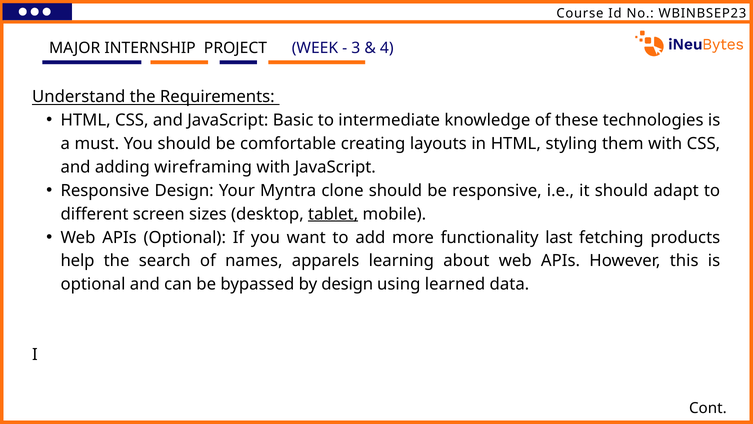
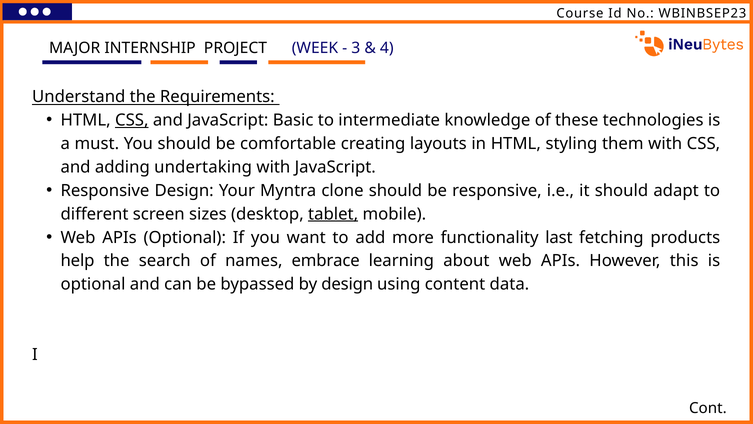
CSS at (132, 120) underline: none -> present
wireframing: wireframing -> undertaking
apparels: apparels -> embrace
learned: learned -> content
